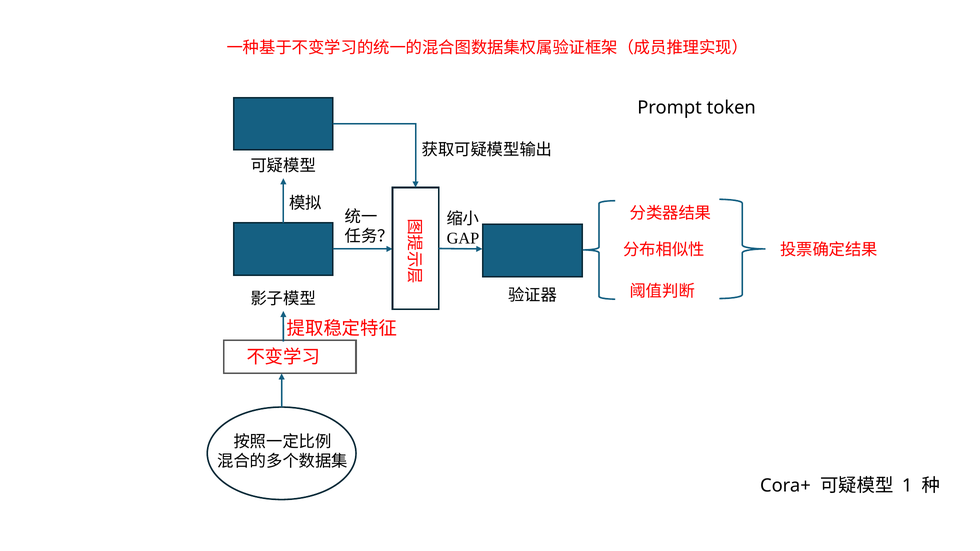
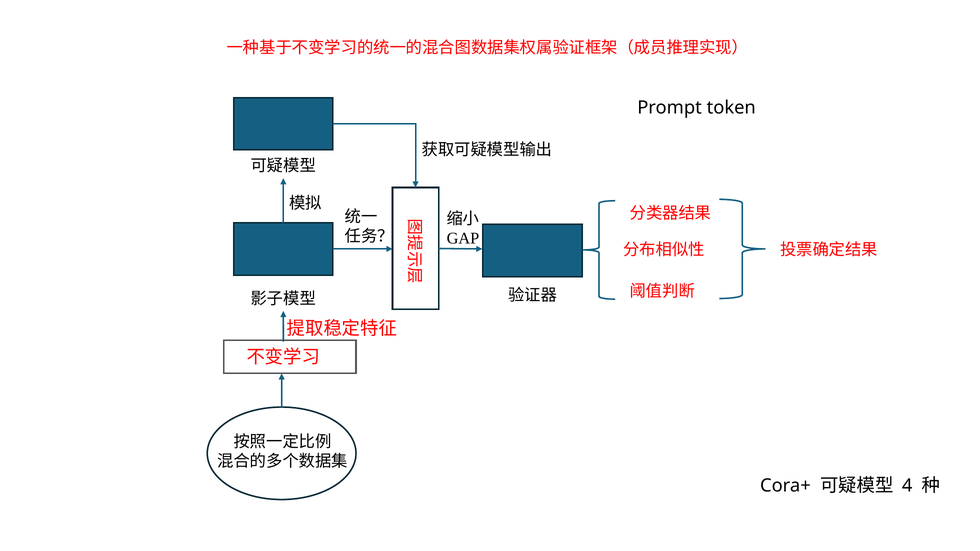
1: 1 -> 4
